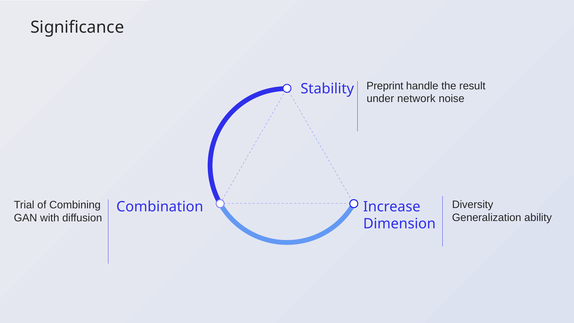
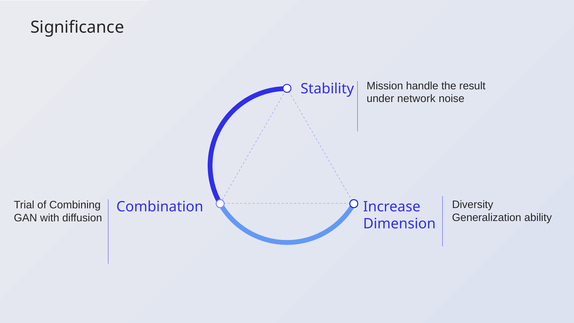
Preprint: Preprint -> Mission
